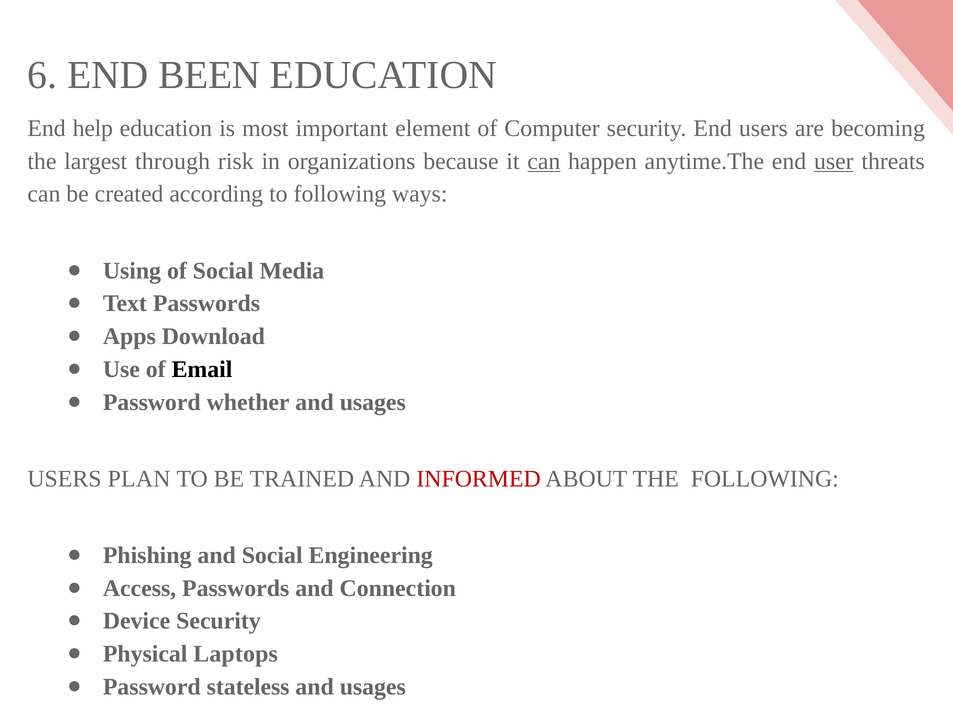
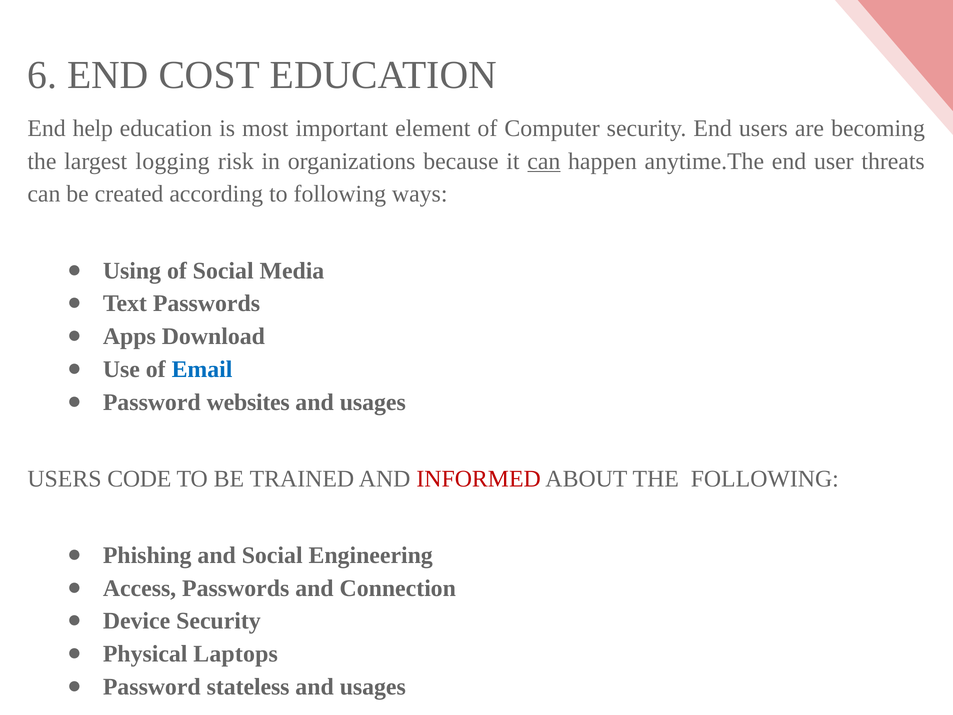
BEEN: BEEN -> COST
through: through -> logging
user underline: present -> none
Email colour: black -> blue
whether: whether -> websites
PLAN: PLAN -> CODE
